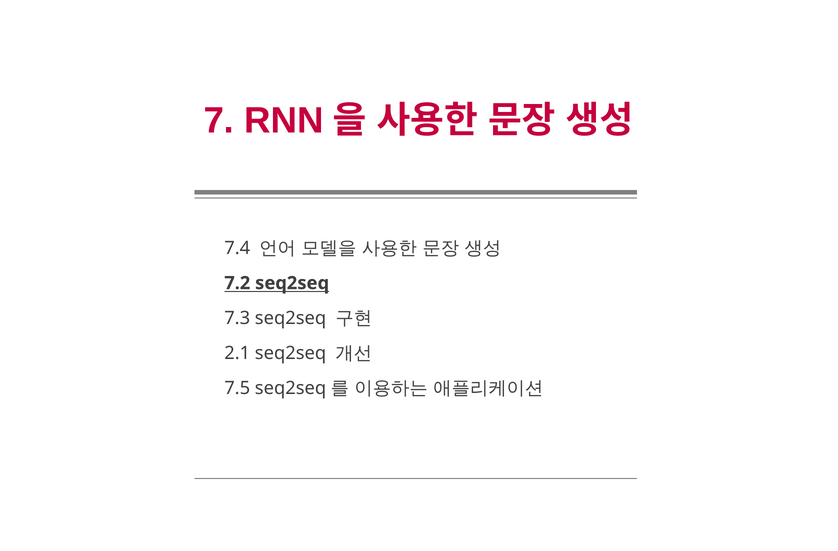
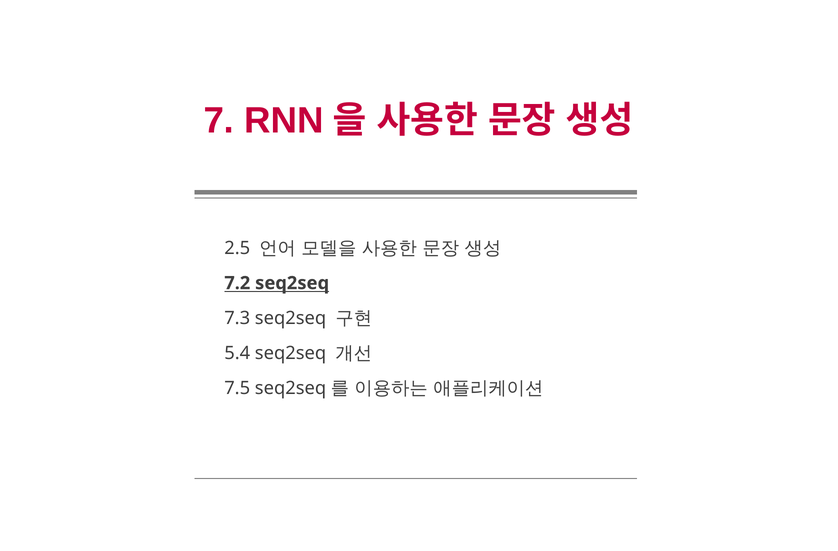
7.4: 7.4 -> 2.5
2.1: 2.1 -> 5.4
